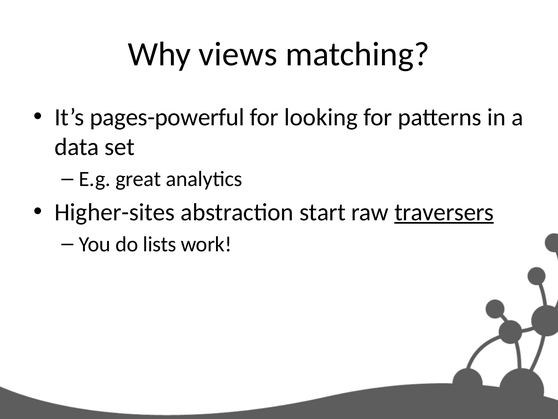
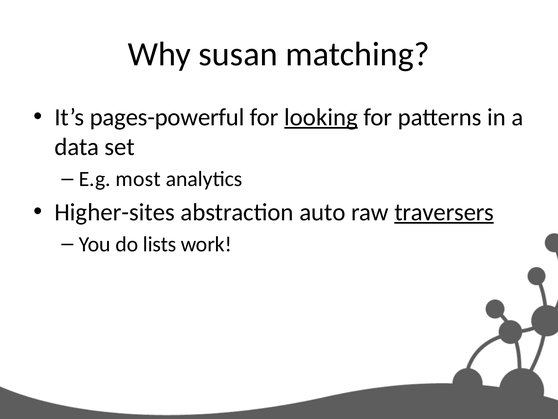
views: views -> susan
looking underline: none -> present
great: great -> most
start: start -> auto
